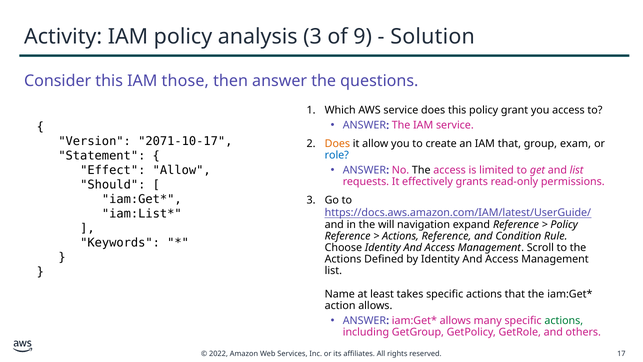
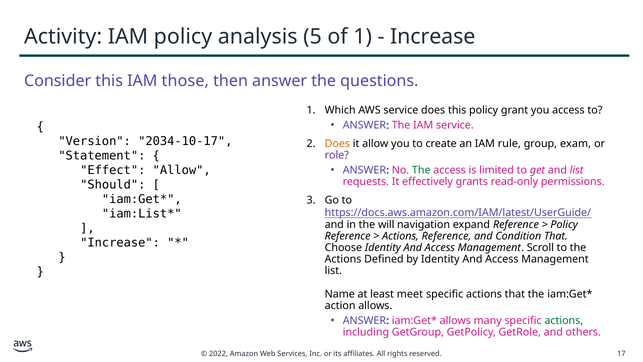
analysis 3: 3 -> 5
of 9: 9 -> 1
Solution at (433, 37): Solution -> Increase
2071-10-17: 2071-10-17 -> 2034-10-17
IAM that: that -> rule
role colour: blue -> purple
The at (421, 170) colour: black -> green
Condition Rule: Rule -> That
Keywords at (120, 243): Keywords -> Increase
takes: takes -> meet
